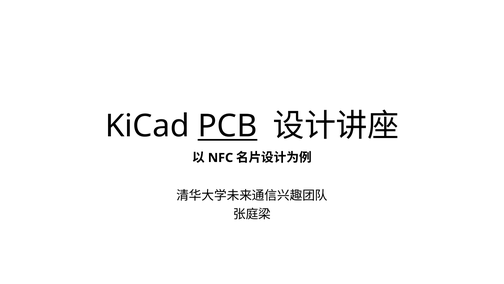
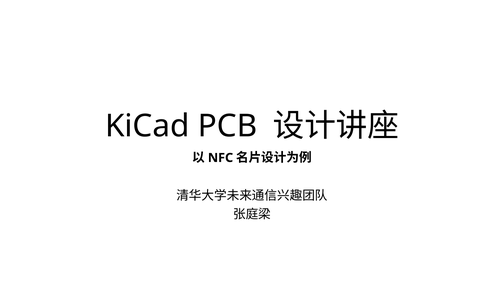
PCB underline: present -> none
